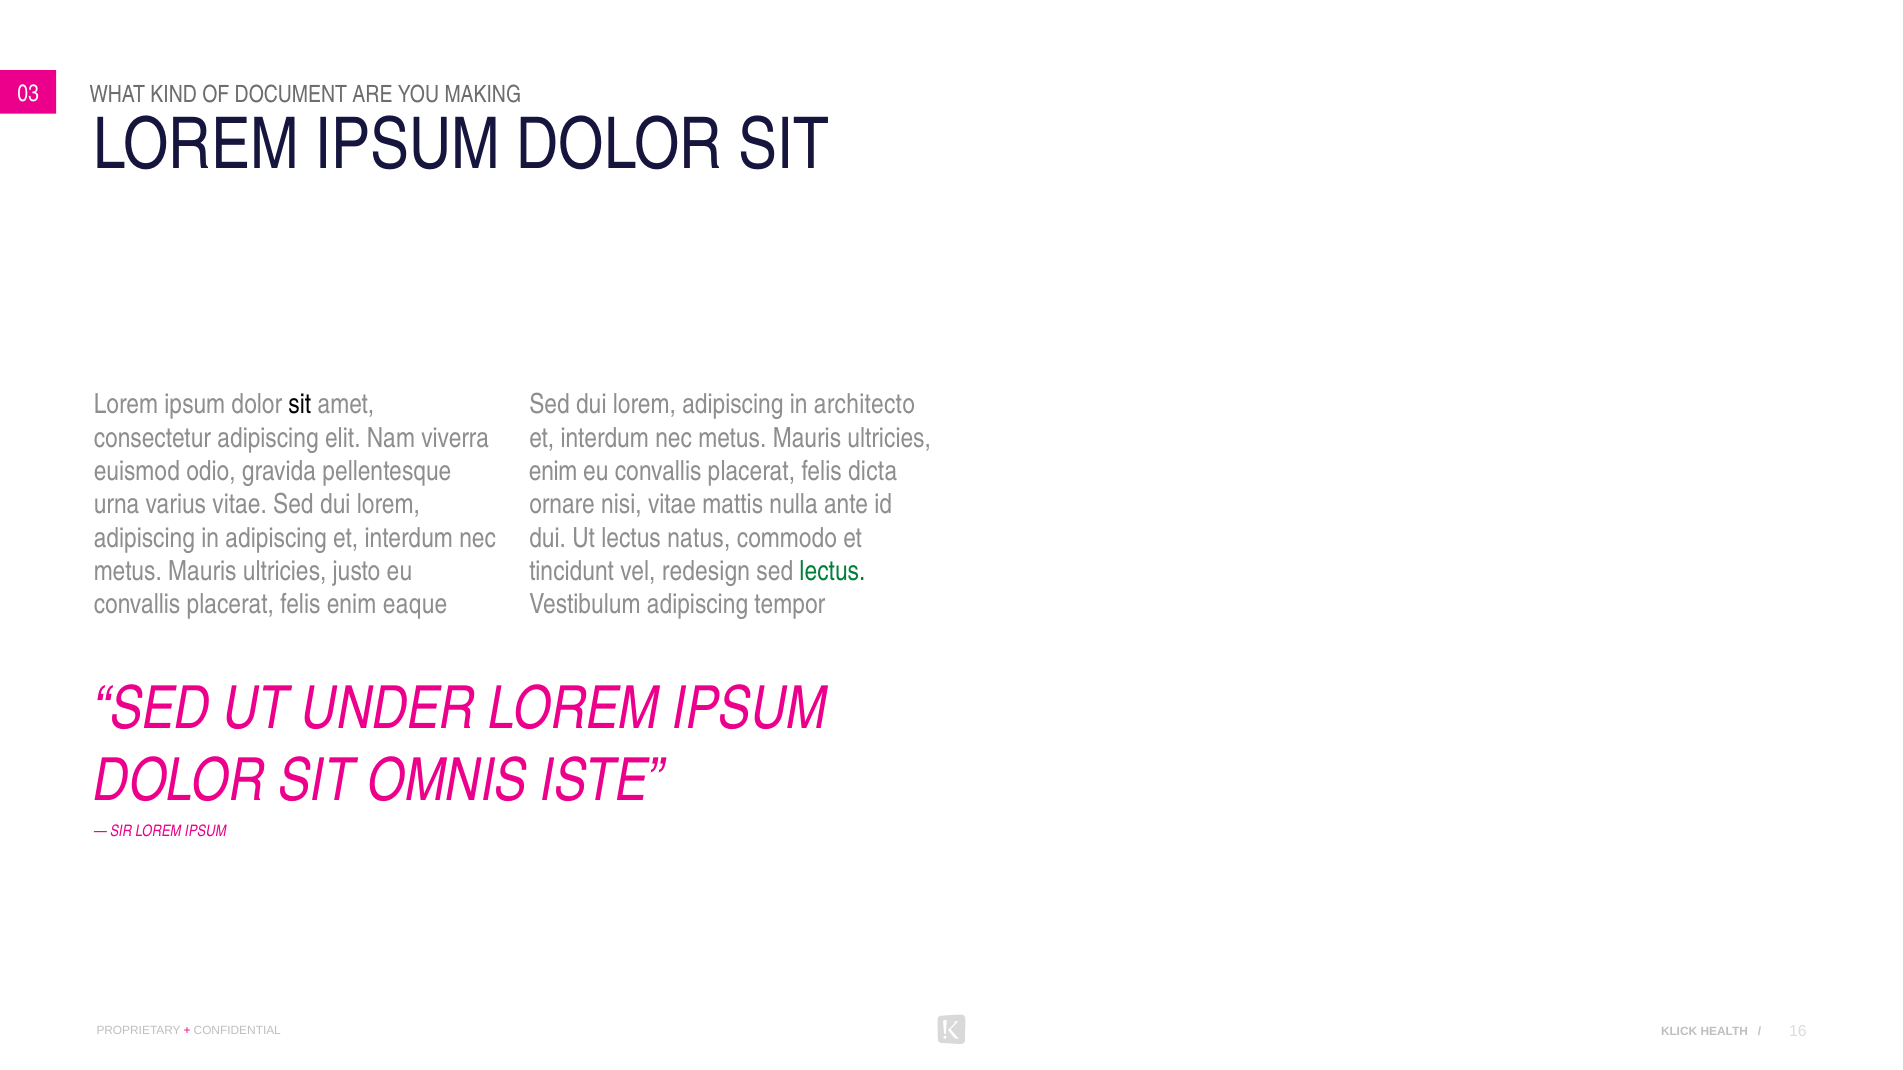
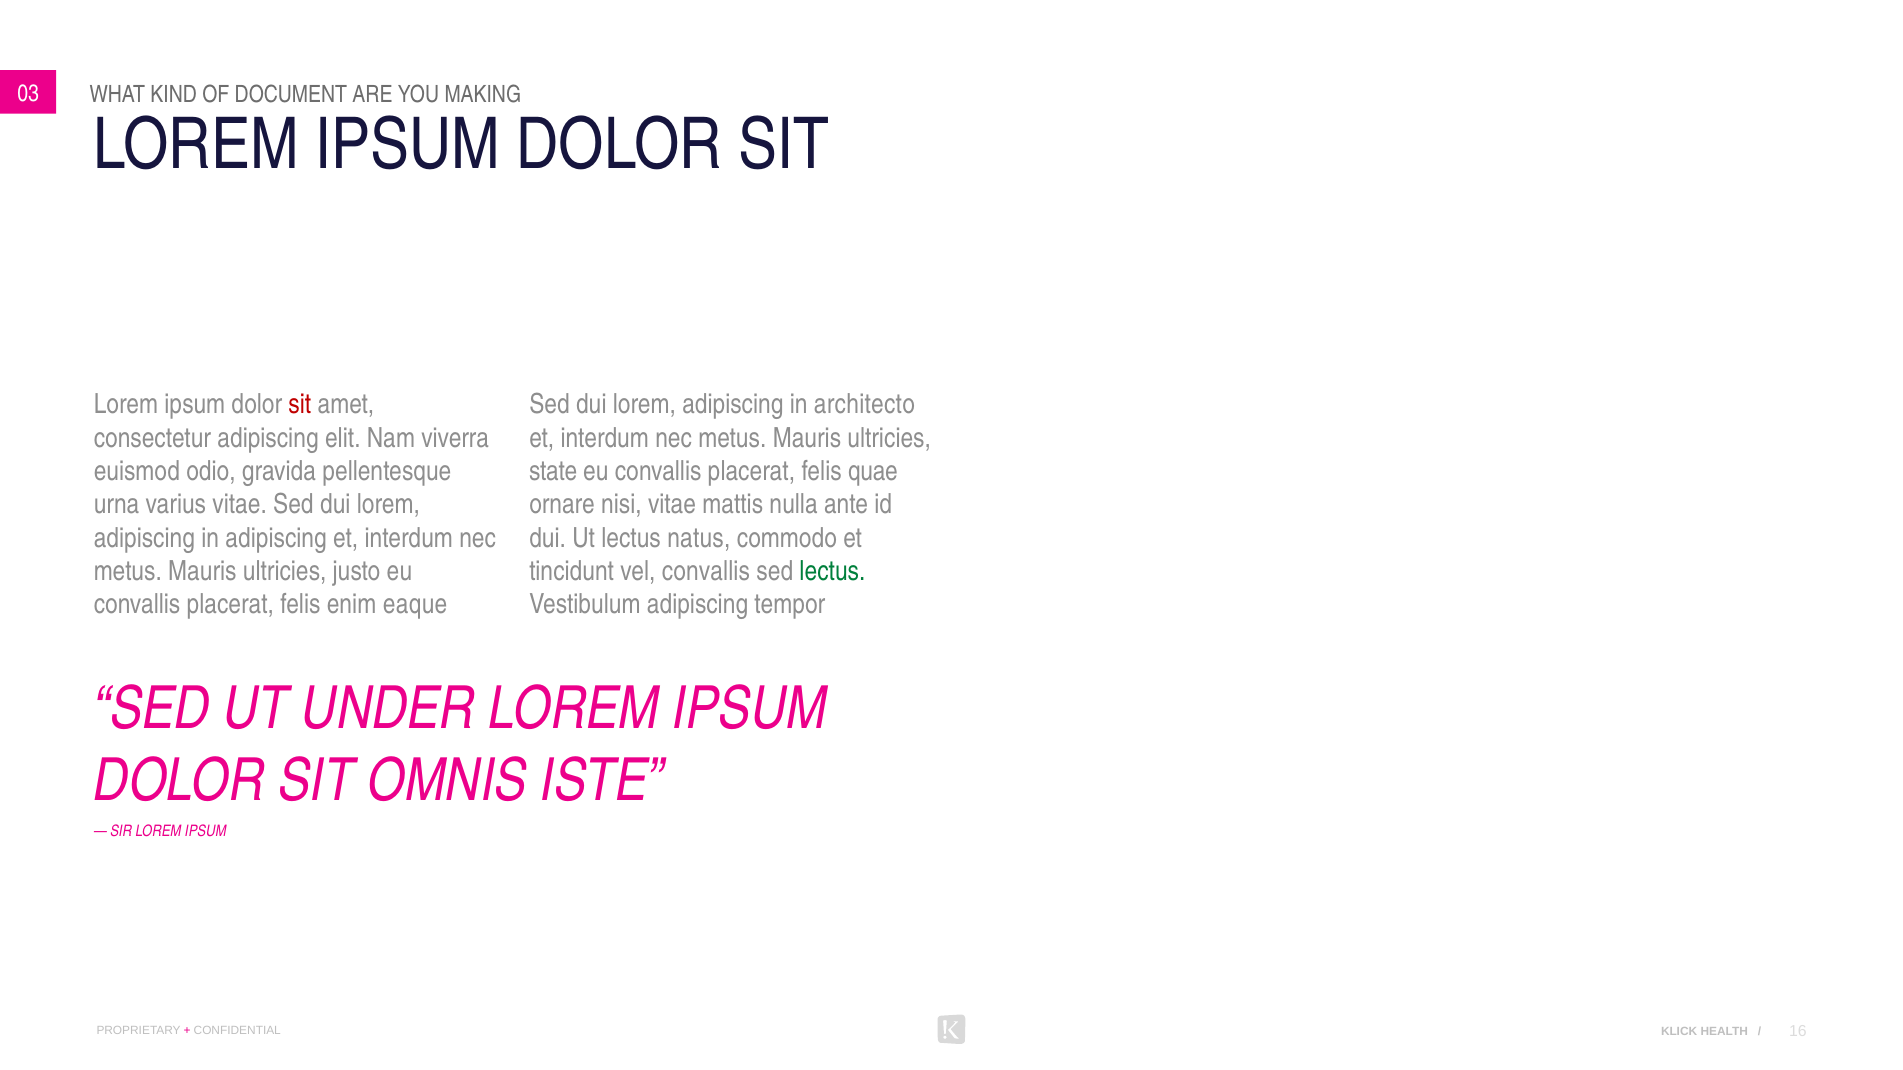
sit at (300, 405) colour: black -> red
enim at (553, 471): enim -> state
dicta: dicta -> quae
vel redesign: redesign -> convallis
